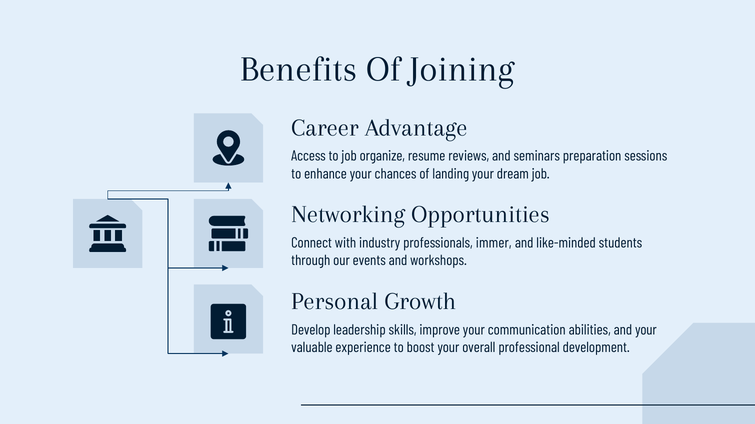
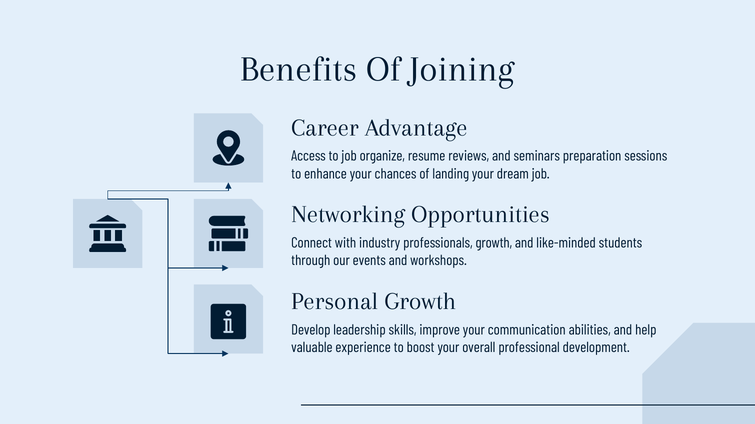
professionals immer: immer -> growth
and your: your -> help
